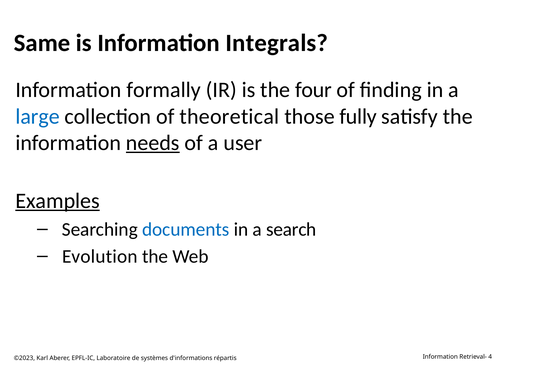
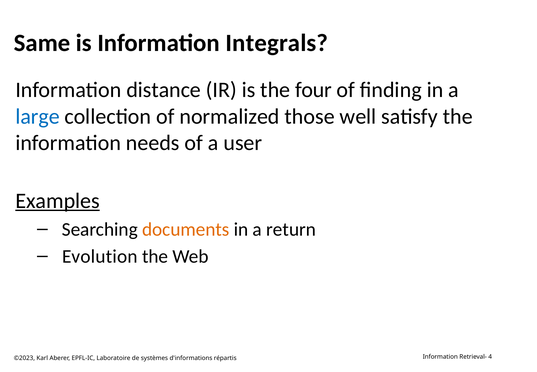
formally: formally -> distance
theoretical: theoretical -> normalized
fully: fully -> well
needs underline: present -> none
documents colour: blue -> orange
search: search -> return
